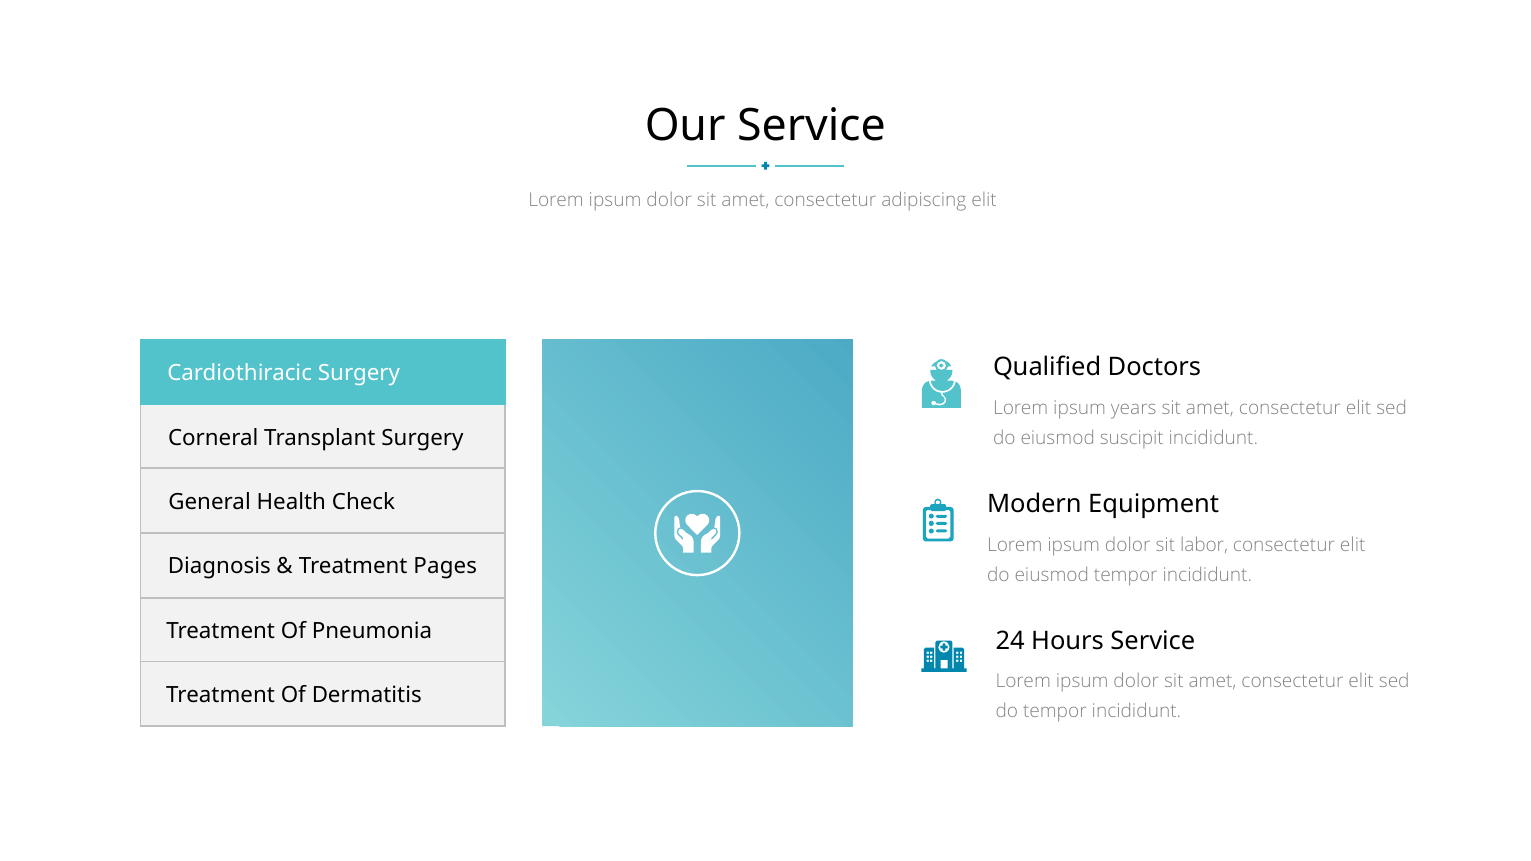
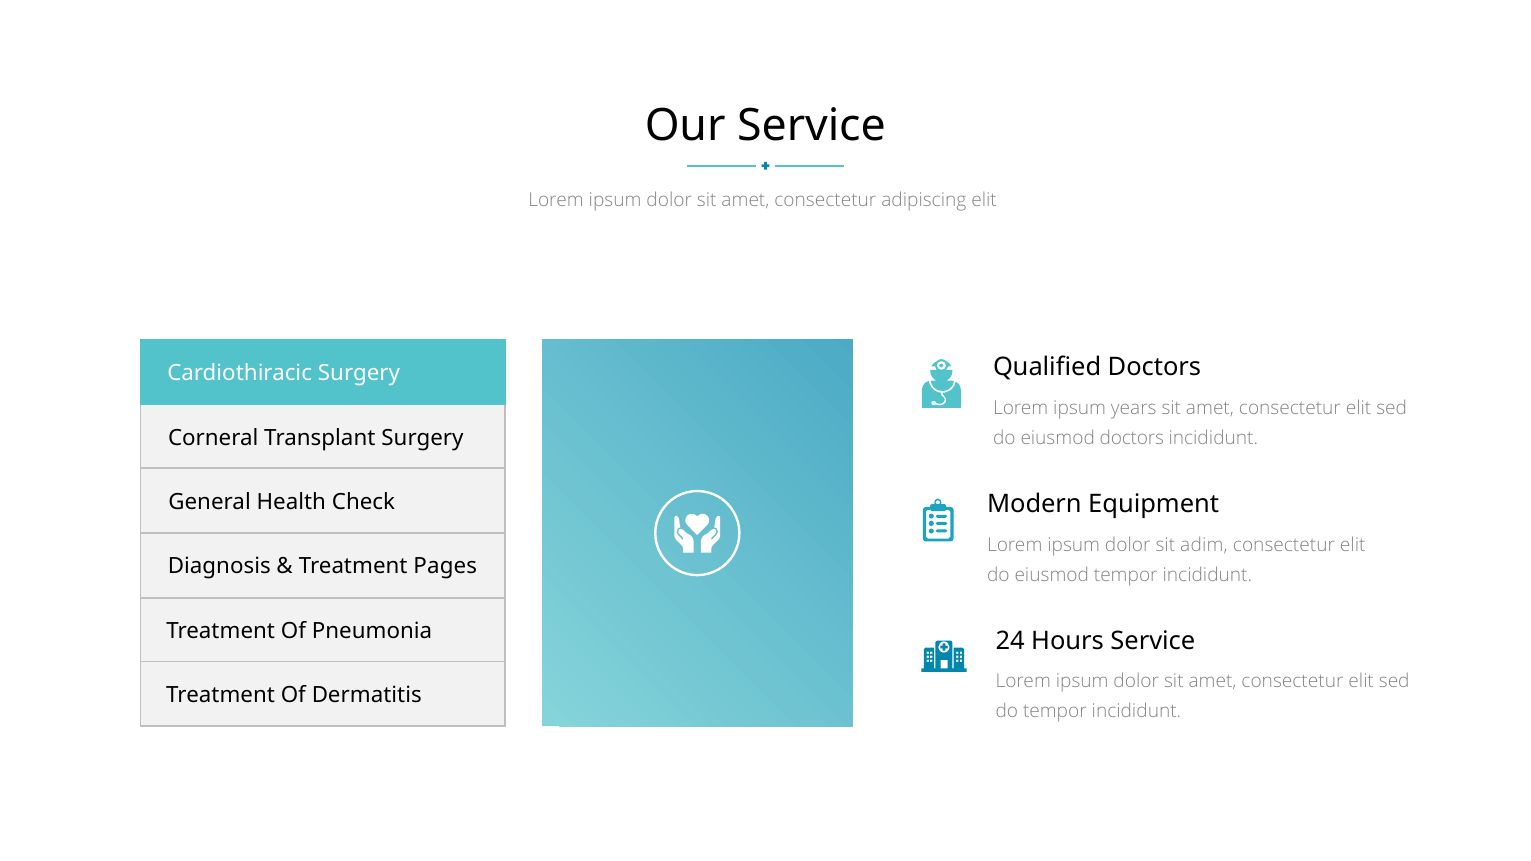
eiusmod suscipit: suscipit -> doctors
labor: labor -> adim
